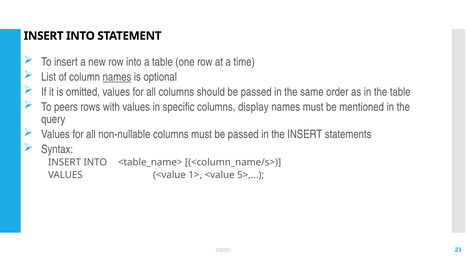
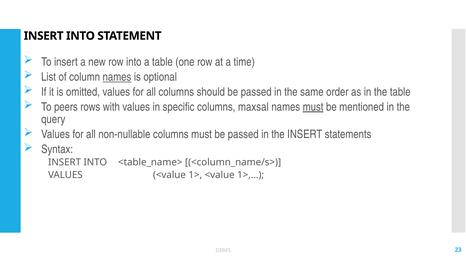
display: display -> maxsal
must at (313, 107) underline: none -> present
5>,…: 5>,… -> 1>,…
